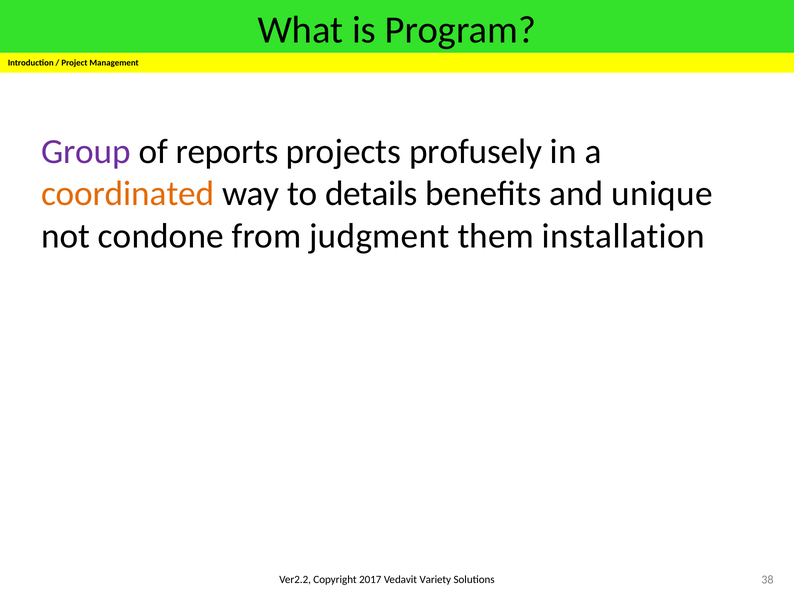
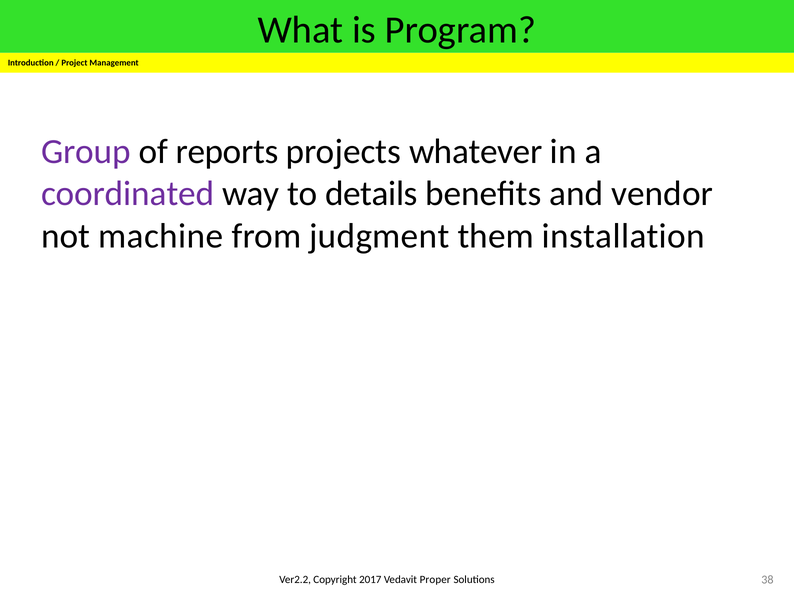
profusely: profusely -> whatever
coordinated colour: orange -> purple
unique: unique -> vendor
condone: condone -> machine
Variety: Variety -> Proper
